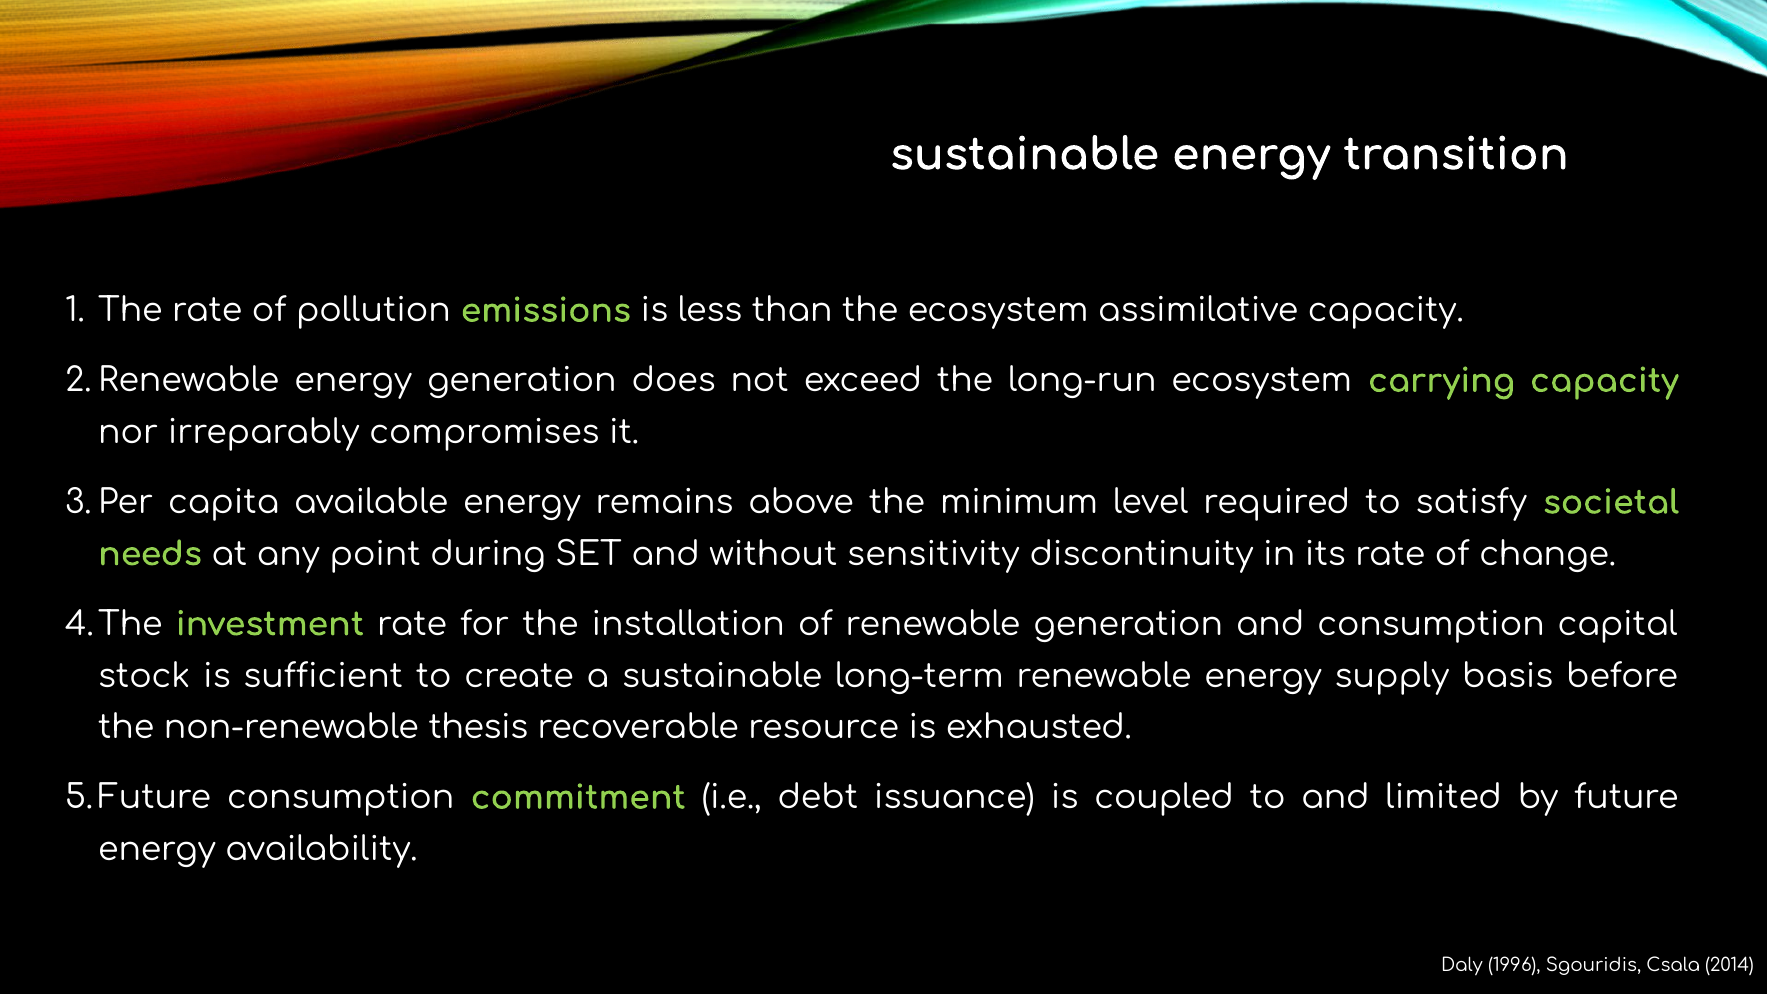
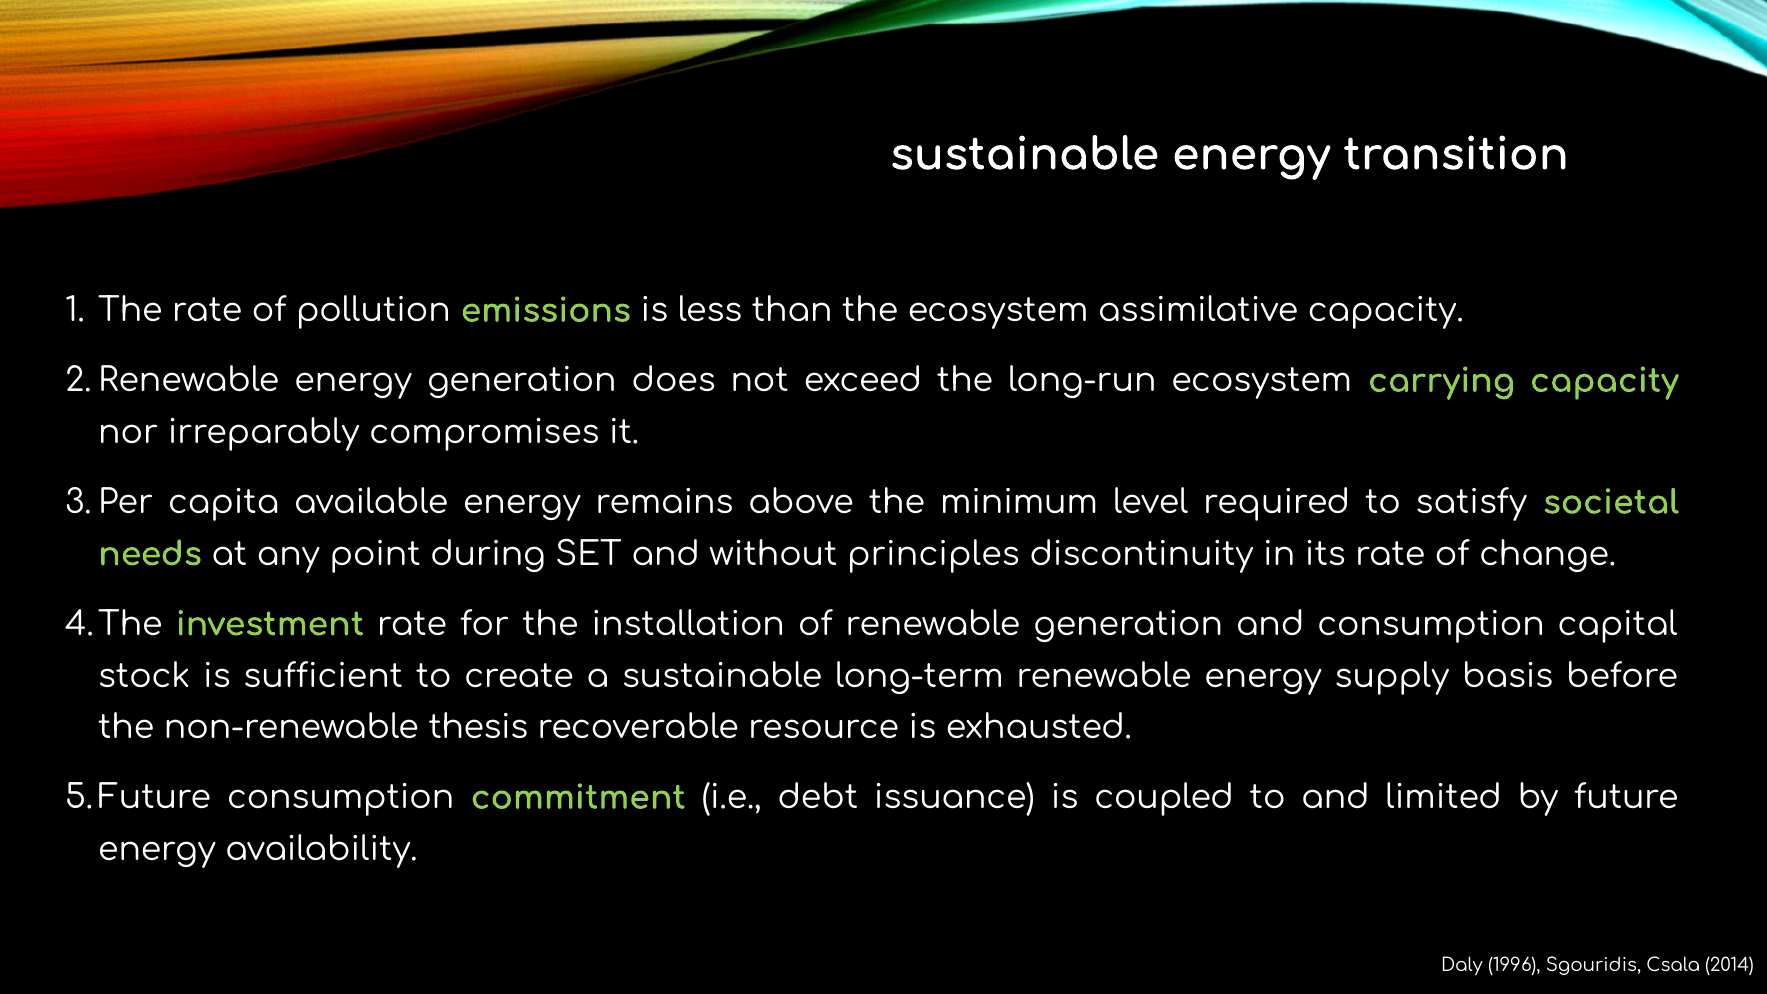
sensitivity: sensitivity -> principles
